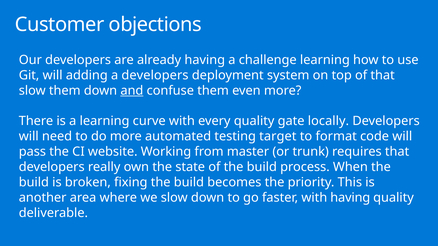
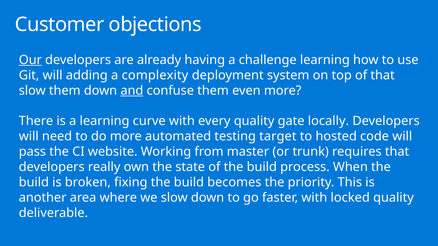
Our underline: none -> present
a developers: developers -> complexity
format: format -> hosted
with having: having -> locked
